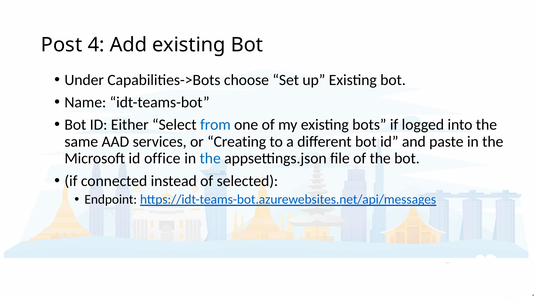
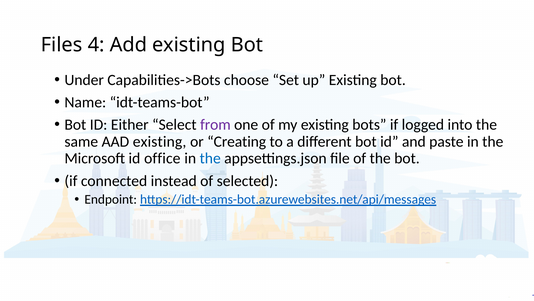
Post: Post -> Files
from colour: blue -> purple
AAD services: services -> existing
